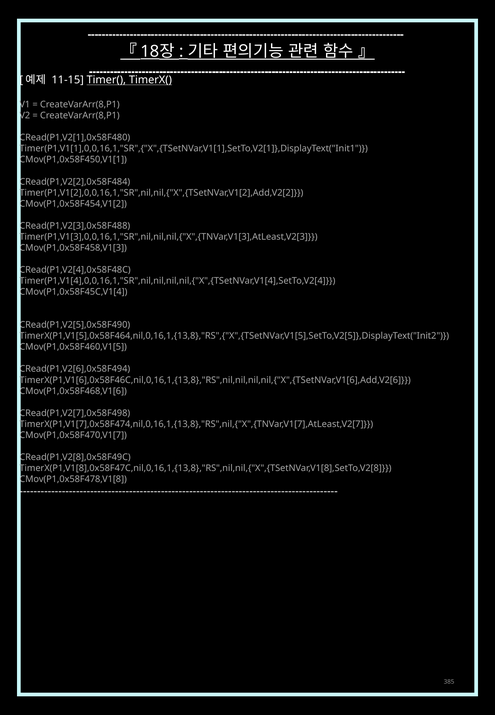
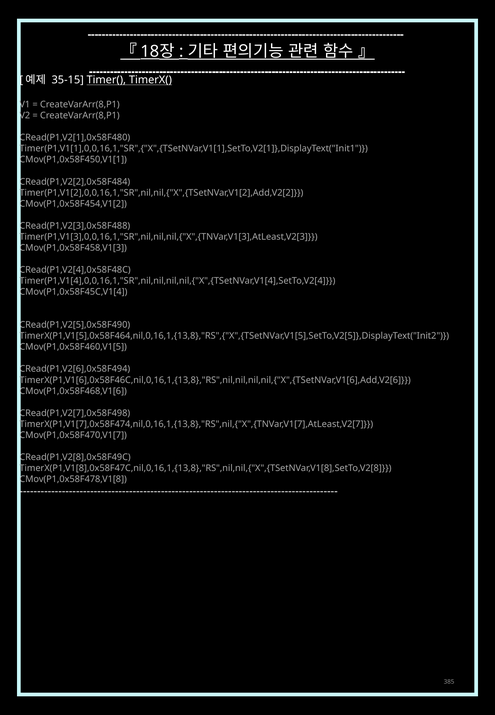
11-15: 11-15 -> 35-15
